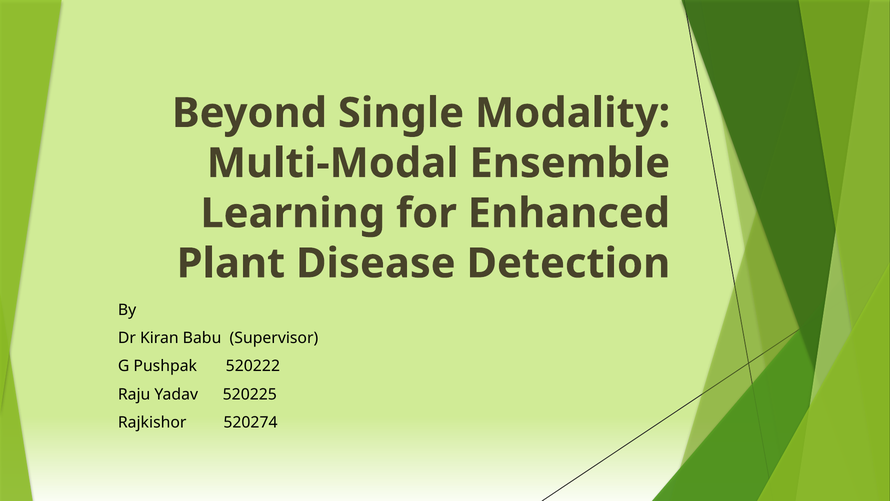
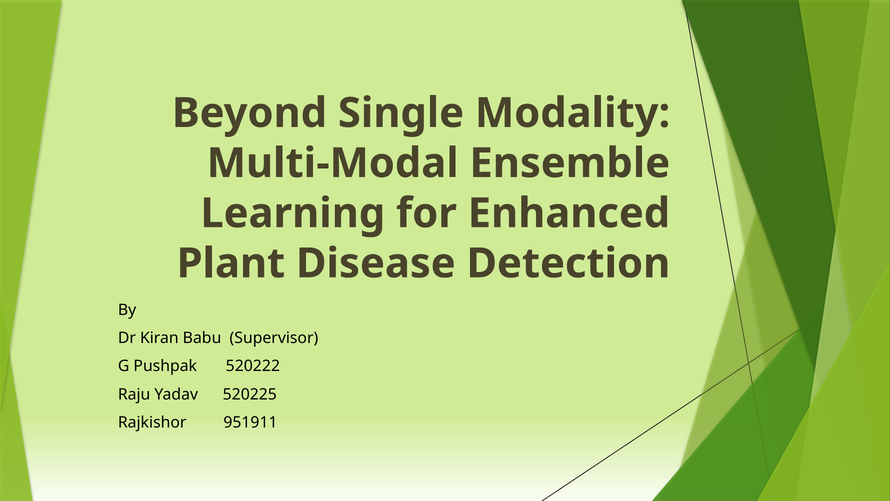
520274: 520274 -> 951911
